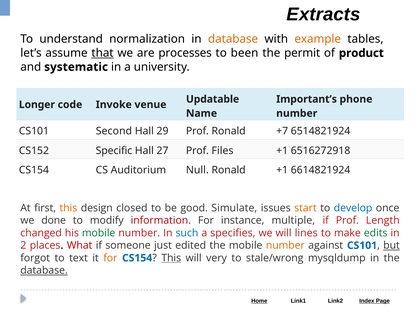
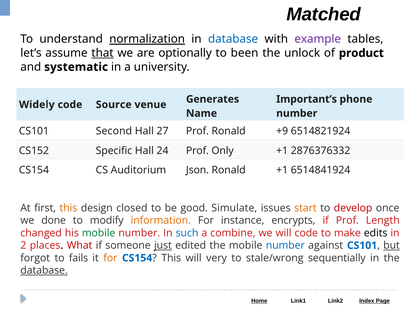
Extracts: Extracts -> Matched
normalization underline: none -> present
database at (233, 39) colour: orange -> blue
example colour: orange -> purple
processes: processes -> optionally
permit: permit -> unlock
Updatable: Updatable -> Generates
Longer: Longer -> Widely
Invoke: Invoke -> Source
29: 29 -> 27
+7: +7 -> +9
27: 27 -> 24
Files: Files -> Only
6516272918: 6516272918 -> 2876376332
Null: Null -> Json
6614821924: 6614821924 -> 6514841924
develop colour: blue -> red
information colour: red -> orange
multiple: multiple -> encrypts
specifies: specifies -> combine
will lines: lines -> code
edits colour: green -> black
just underline: none -> present
number at (285, 245) colour: orange -> blue
text: text -> fails
This at (171, 258) underline: present -> none
mysqldump: mysqldump -> sequentially
